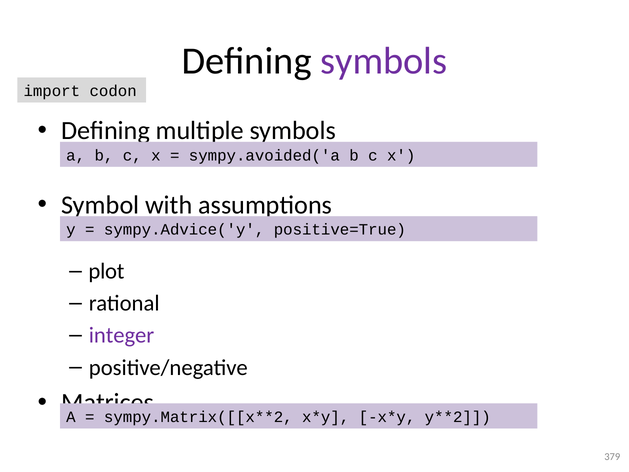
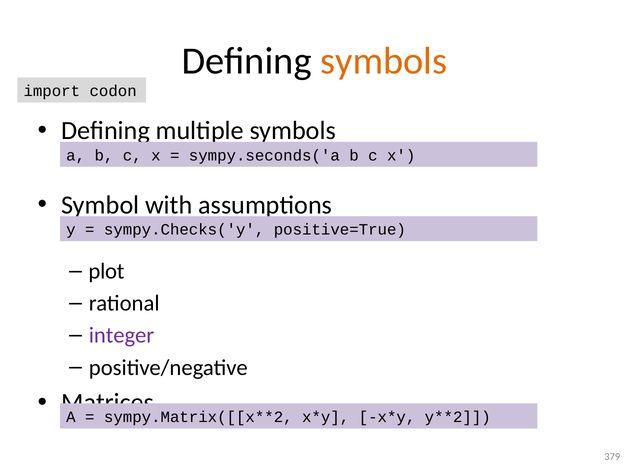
symbols at (384, 61) colour: purple -> orange
sympy.avoided('a: sympy.avoided('a -> sympy.seconds('a
sympy.Advice('y: sympy.Advice('y -> sympy.Checks('y
